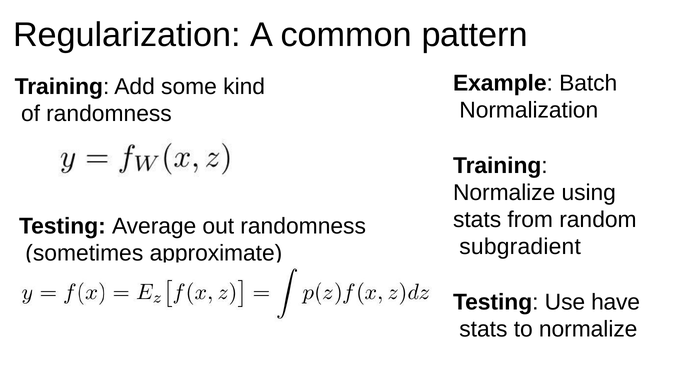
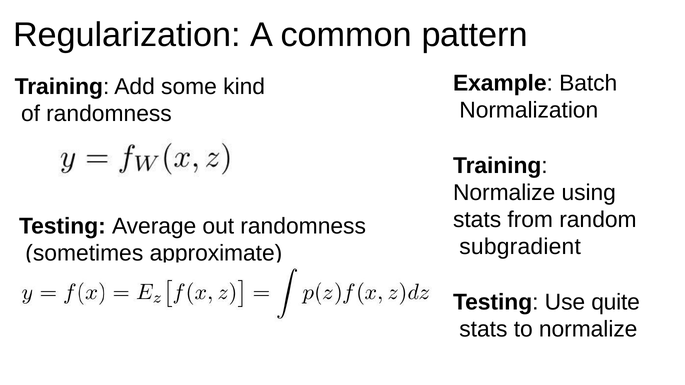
have: have -> quite
